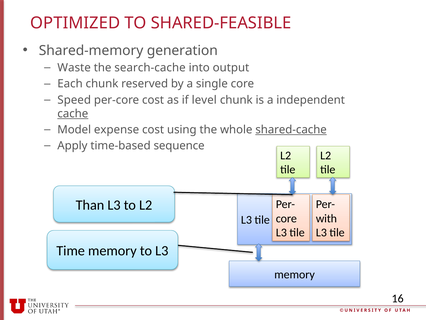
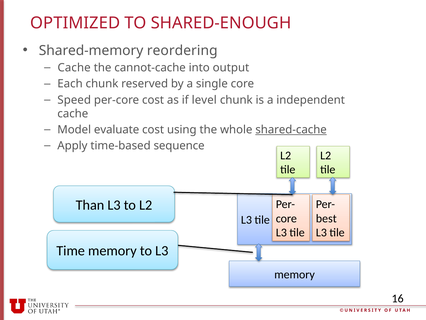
SHARED-FEASIBLE: SHARED-FEASIBLE -> SHARED-ENOUGH
generation: generation -> reordering
Waste at (74, 68): Waste -> Cache
search-cache: search-cache -> cannot-cache
cache at (73, 113) underline: present -> none
expense: expense -> evaluate
with: with -> best
